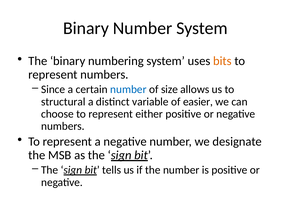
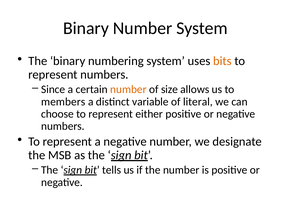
number at (128, 89) colour: blue -> orange
structural: structural -> members
easier: easier -> literal
